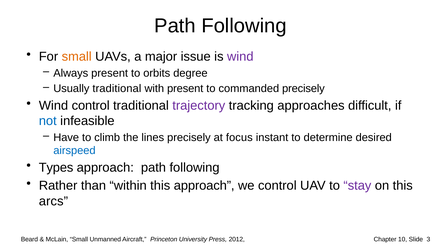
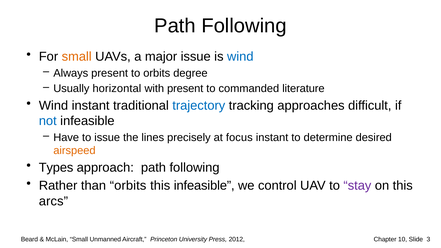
wind at (240, 57) colour: purple -> blue
Usually traditional: traditional -> horizontal
commanded precisely: precisely -> literature
Wind control: control -> instant
trajectory colour: purple -> blue
to climb: climb -> issue
airspeed colour: blue -> orange
than within: within -> orbits
this approach: approach -> infeasible
